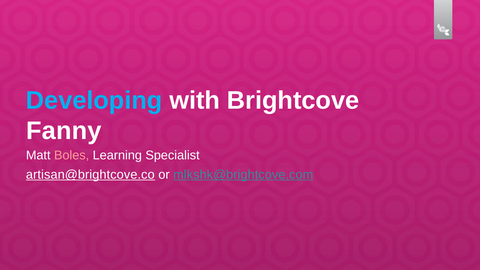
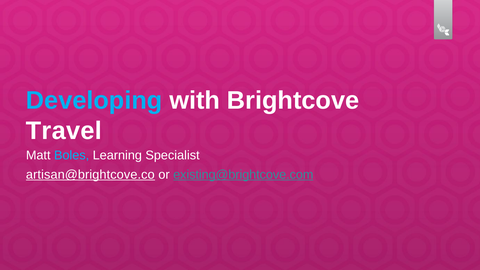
Fanny: Fanny -> Travel
Boles colour: pink -> light blue
mlkshk@brightcove.com: mlkshk@brightcove.com -> existing@brightcove.com
